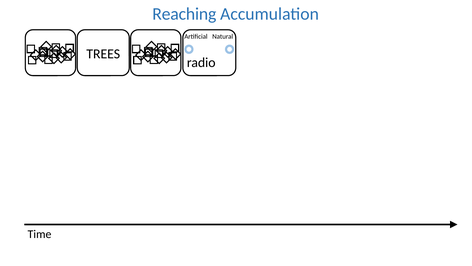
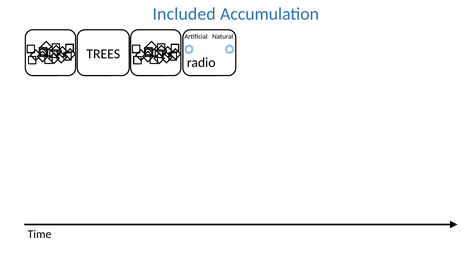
Reaching: Reaching -> Included
